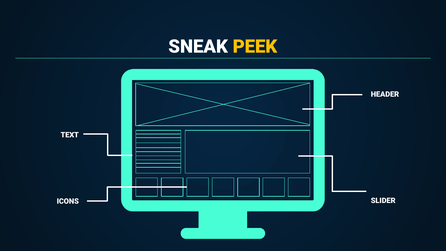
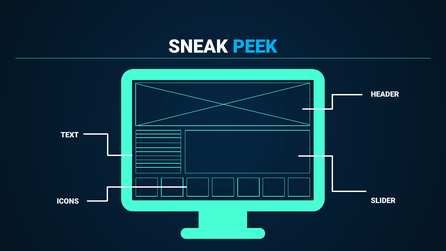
PEEK colour: yellow -> light blue
